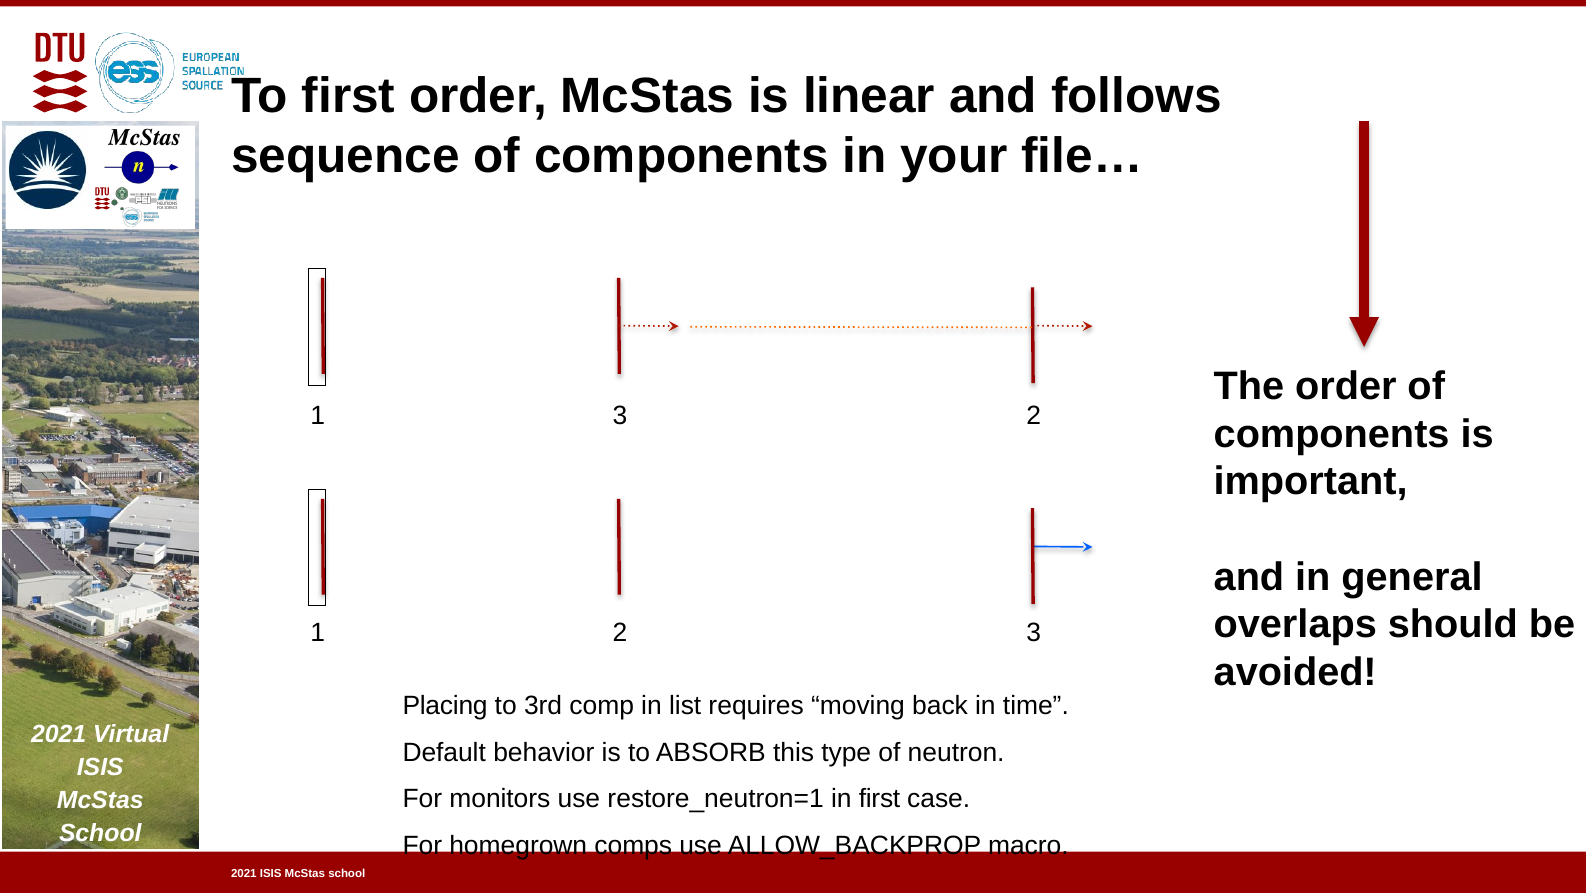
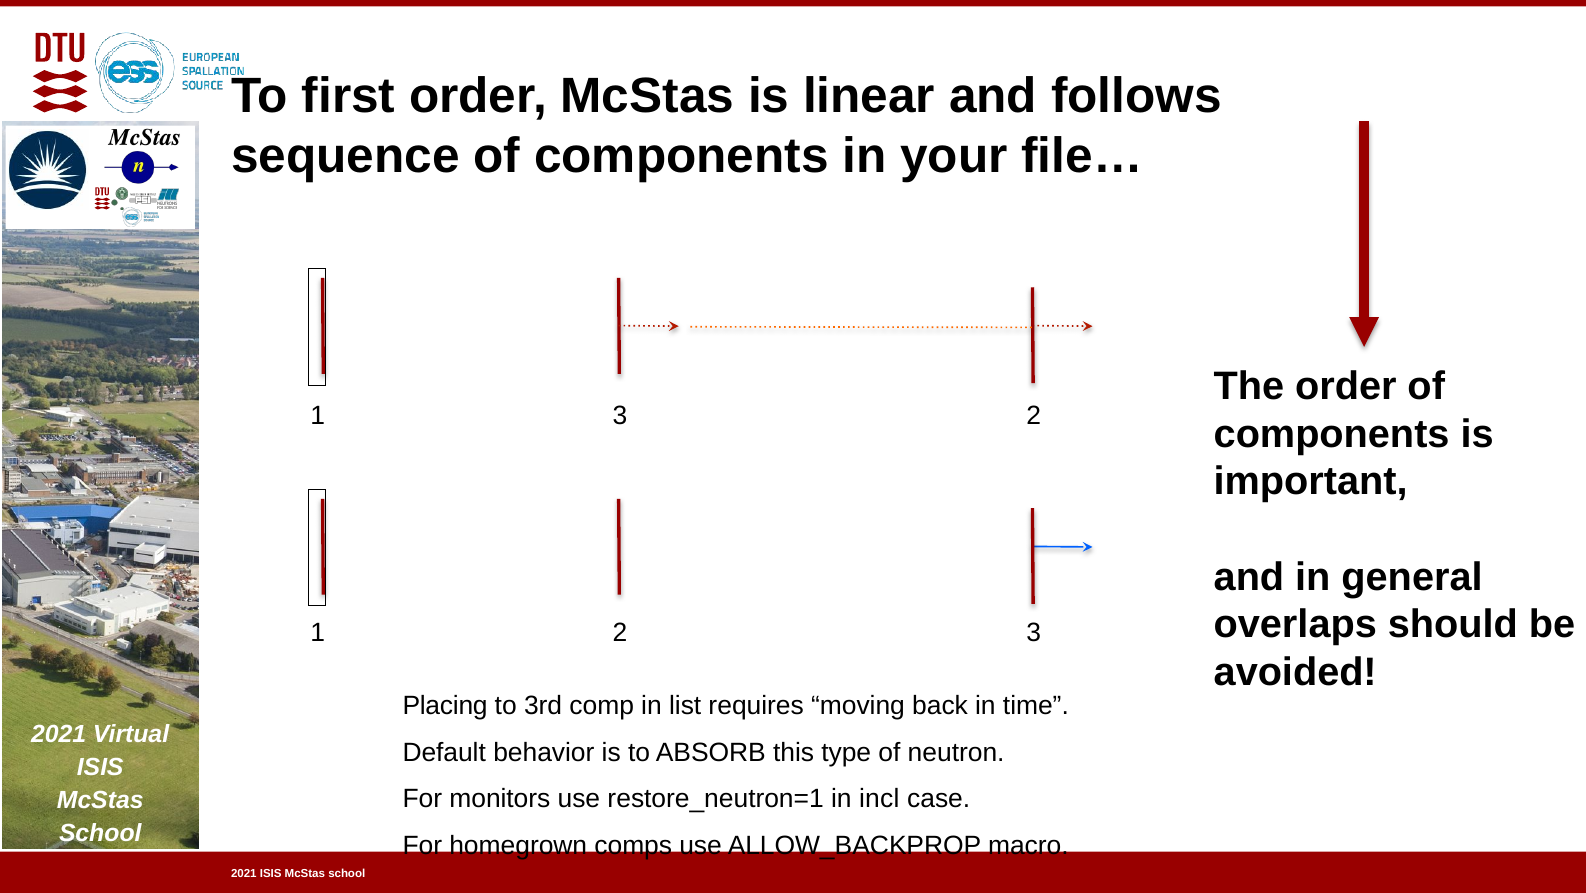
in first: first -> incl
